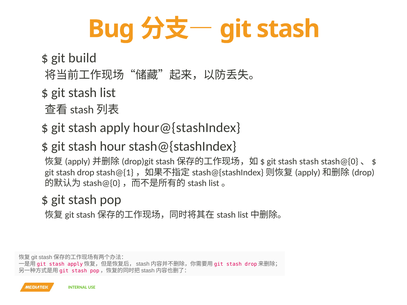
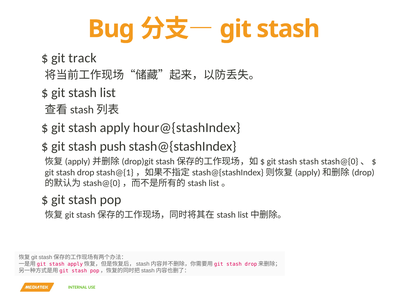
build: build -> track
hour: hour -> push
